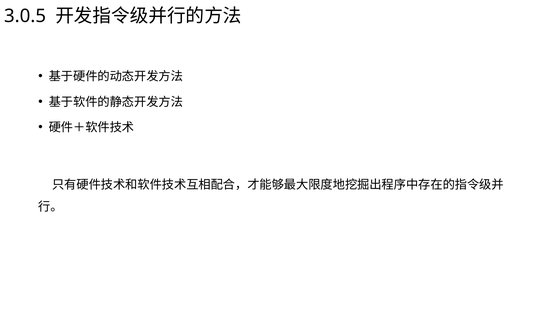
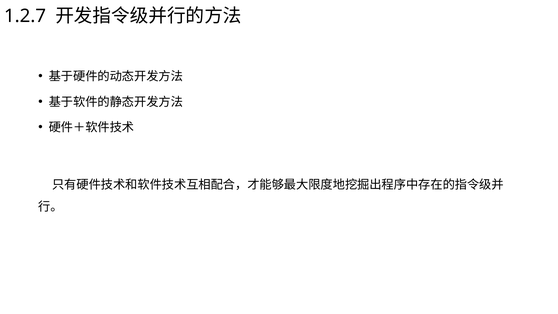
3.0.5: 3.0.5 -> 1.2.7
